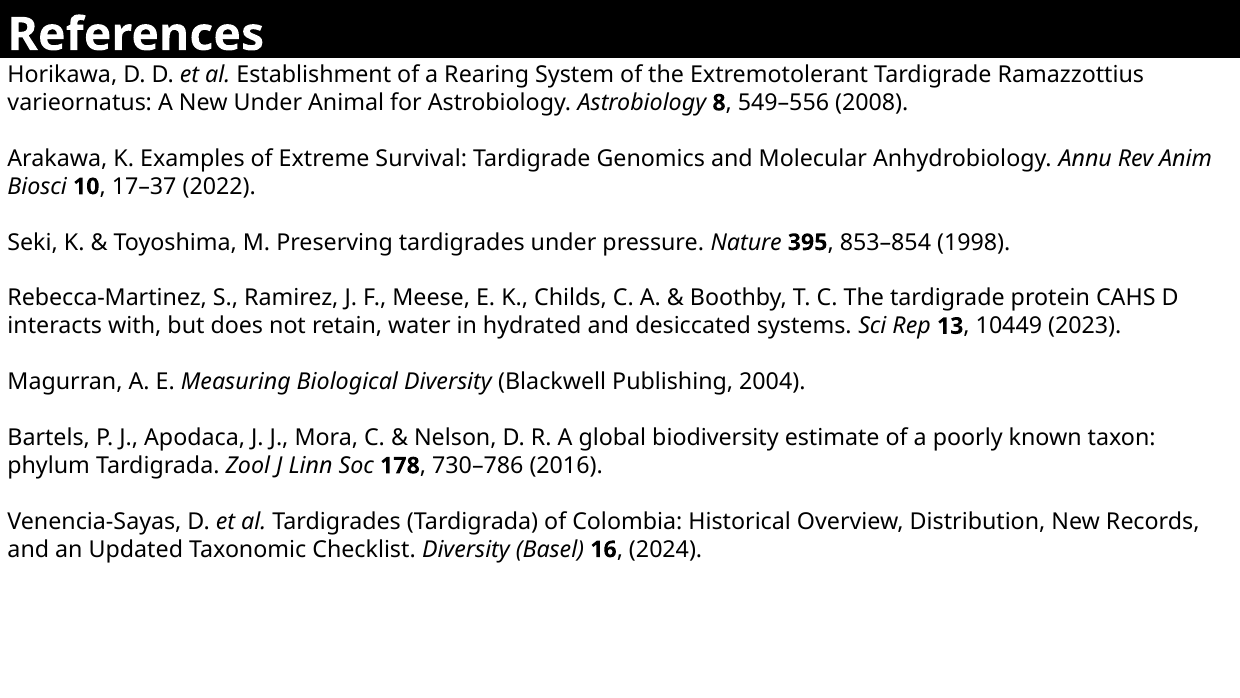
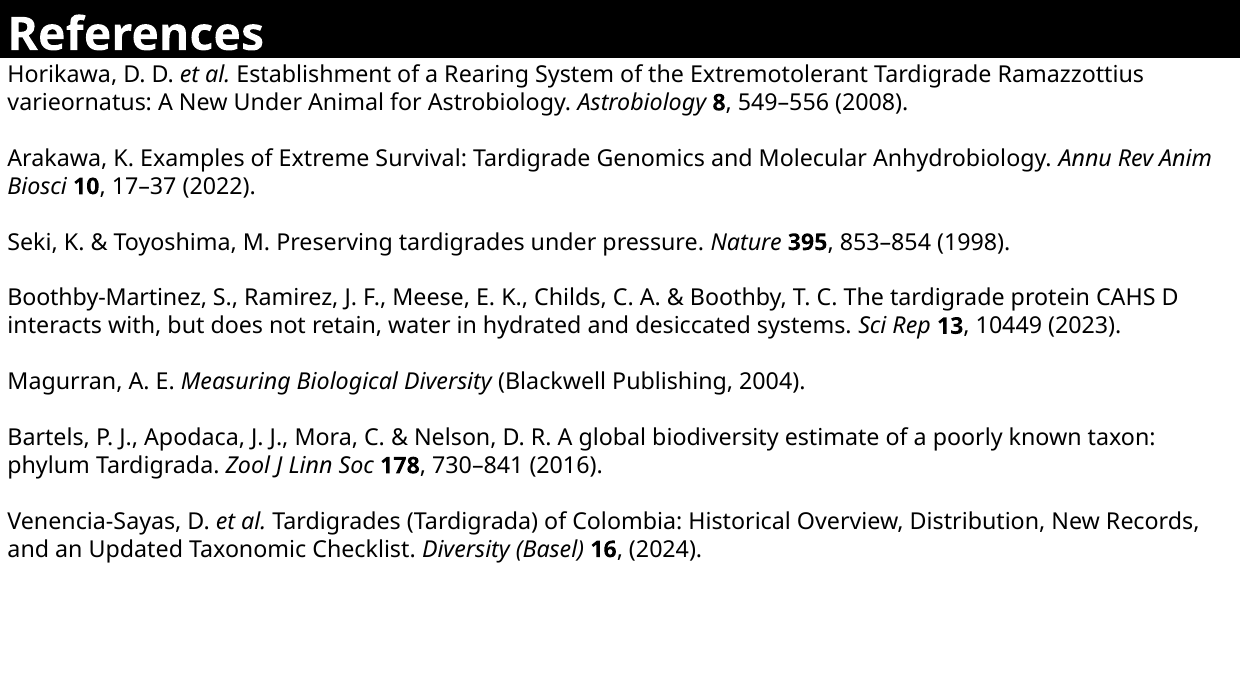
Rebecca-Martinez: Rebecca-Martinez -> Boothby-Martinez
730–786: 730–786 -> 730–841
